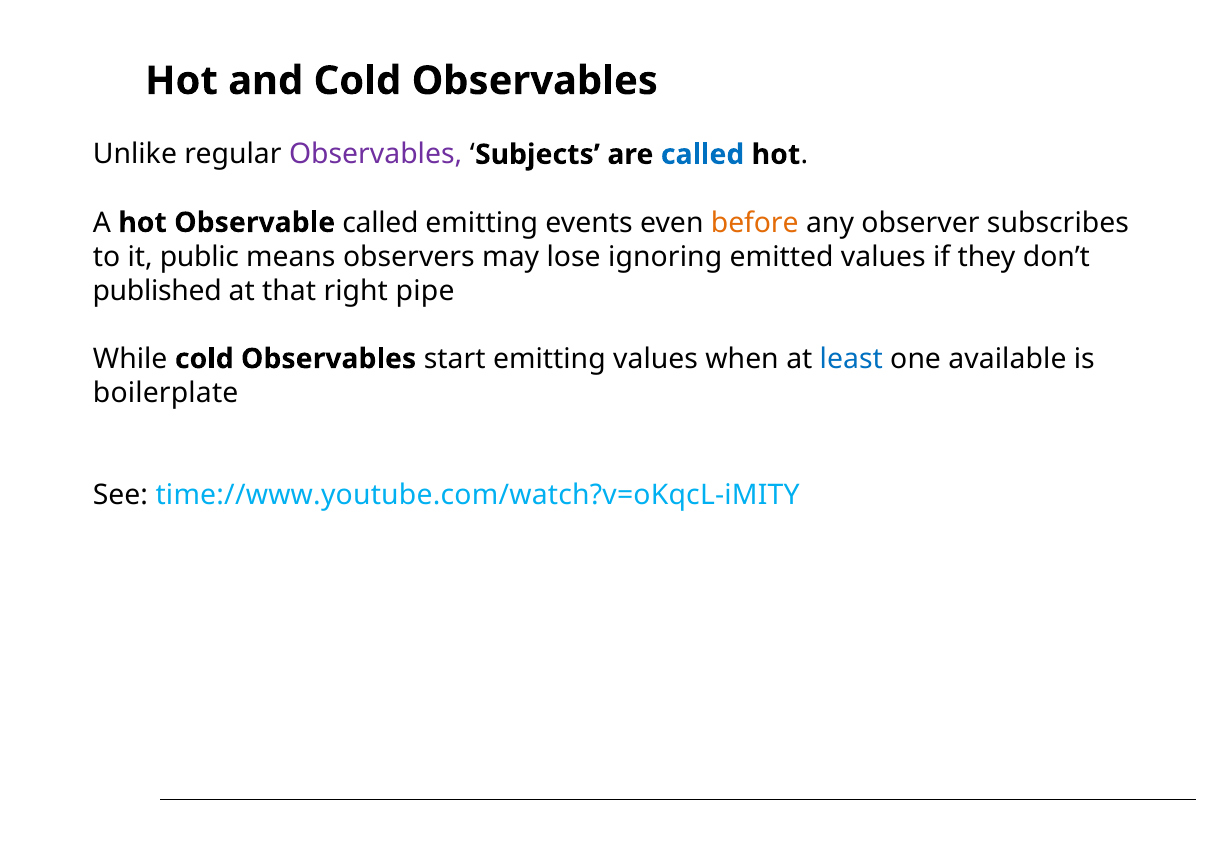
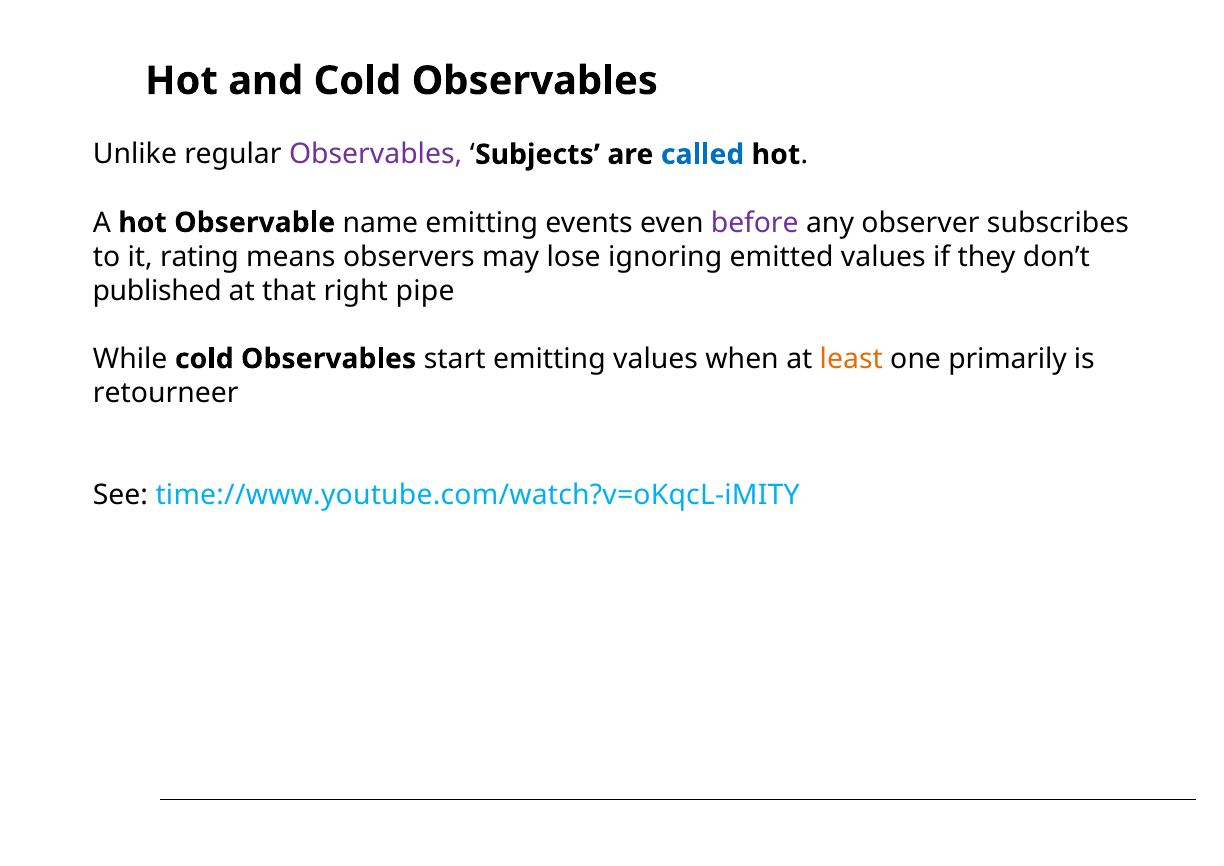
Observable called: called -> name
before colour: orange -> purple
public: public -> rating
least colour: blue -> orange
available: available -> primarily
boilerplate: boilerplate -> retourneer
